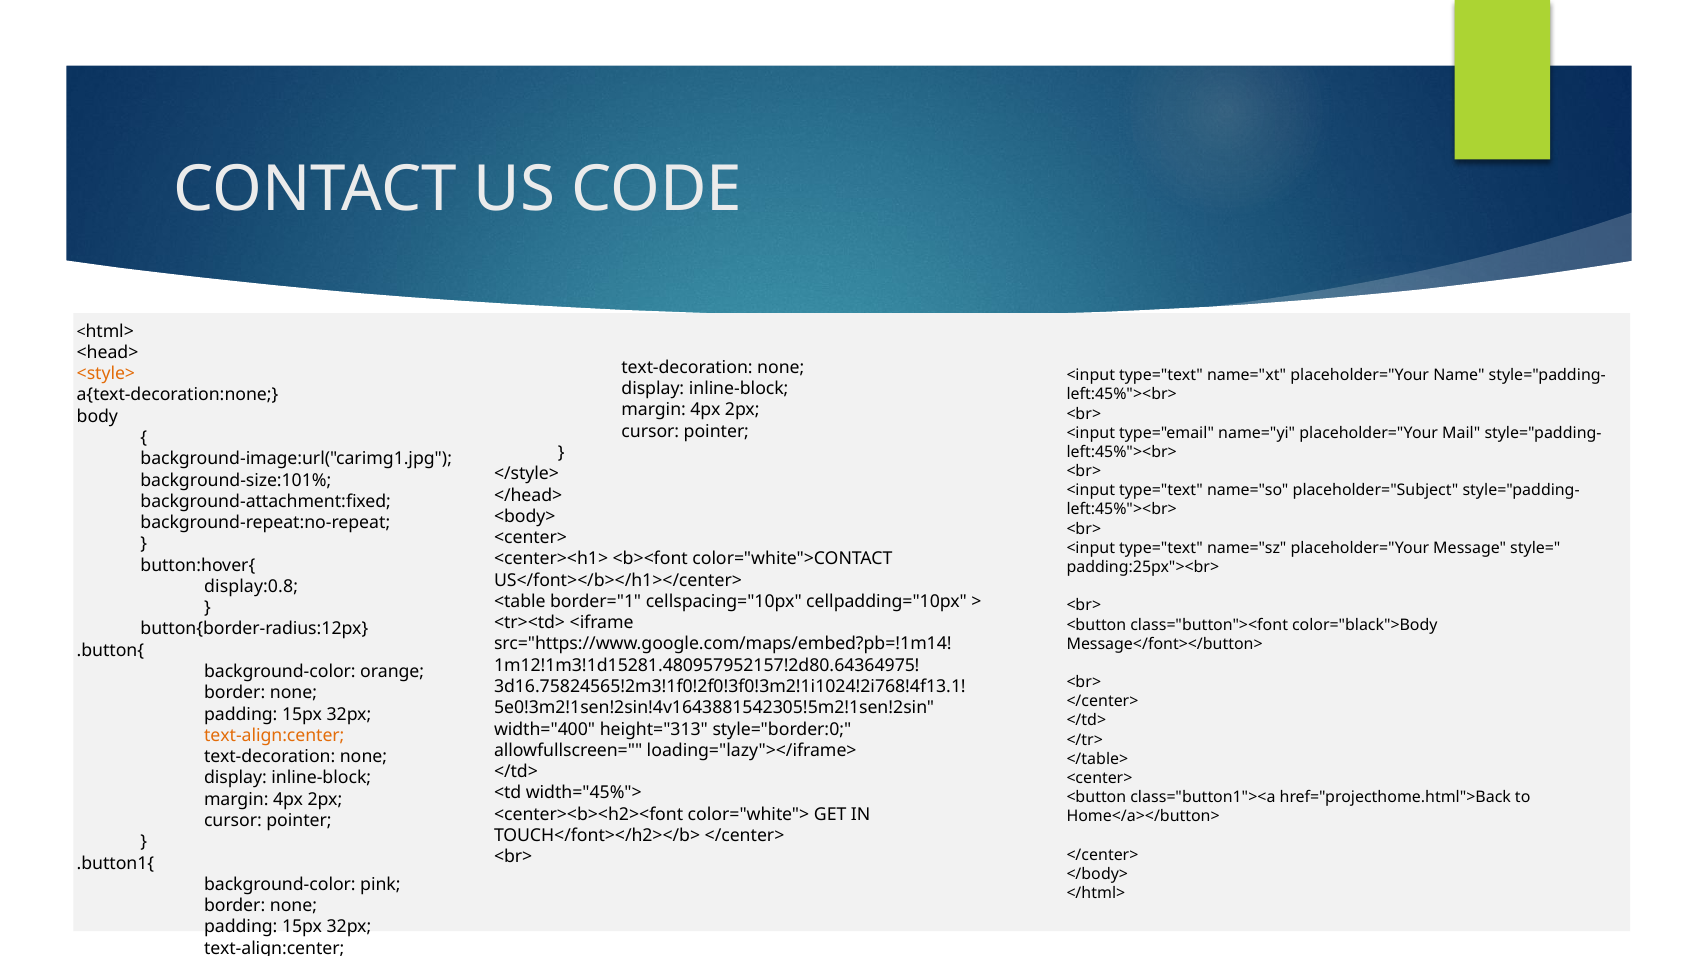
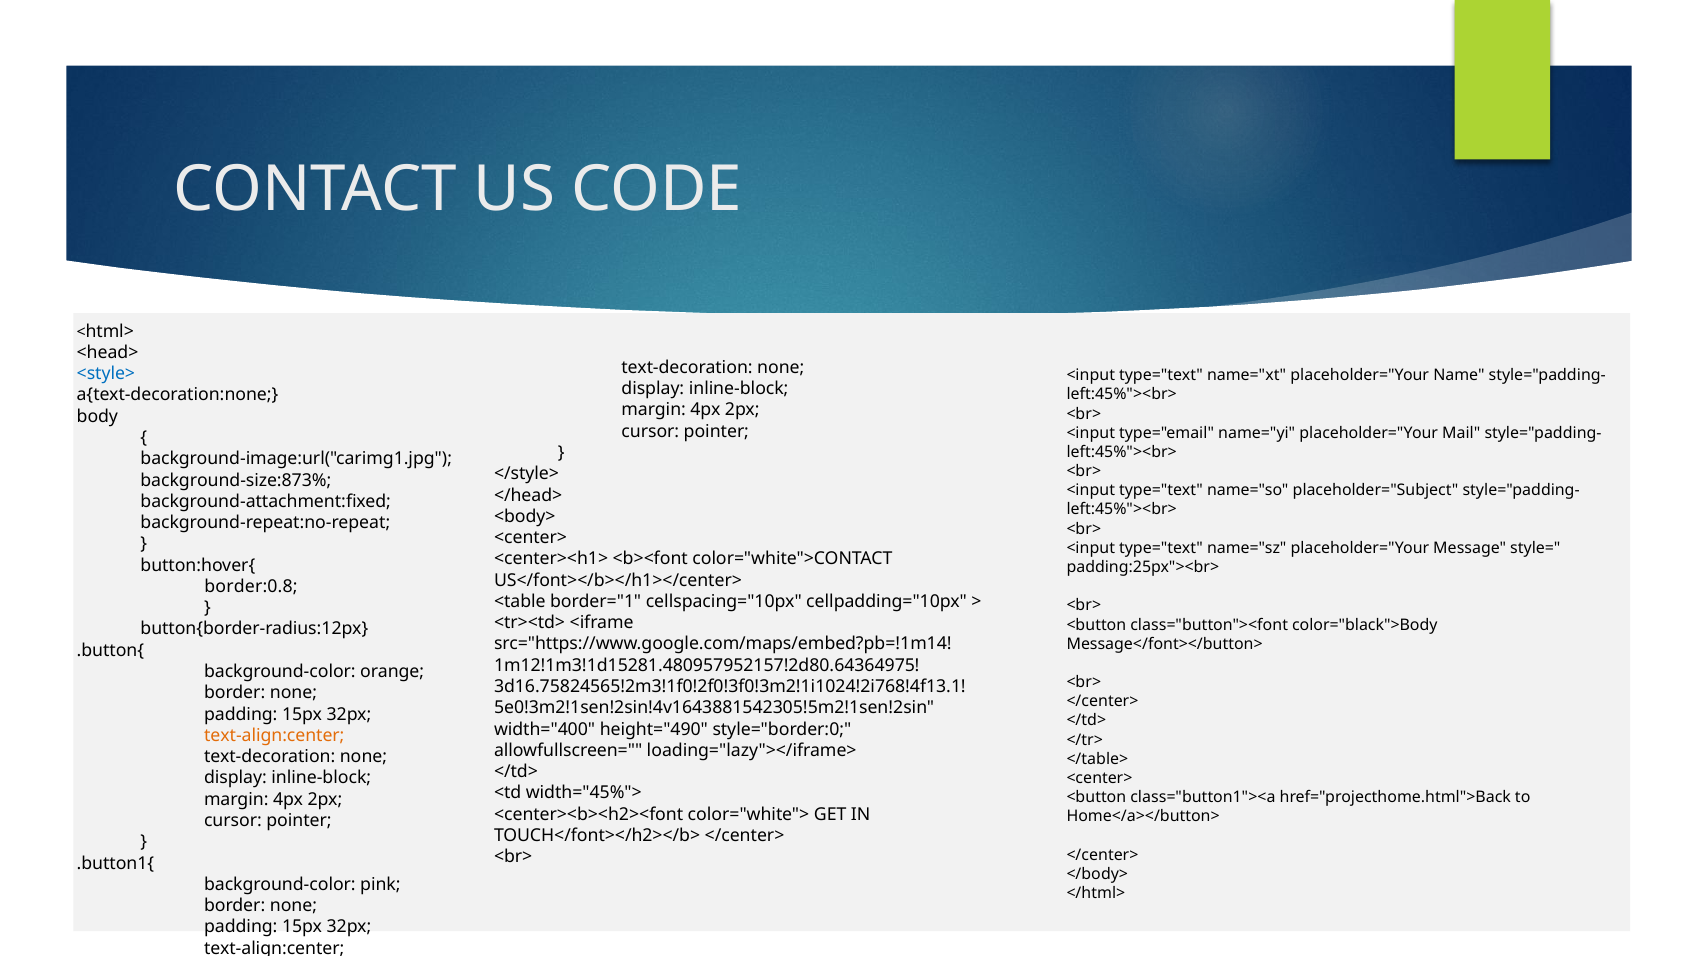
<style> colour: orange -> blue
background-size:101%: background-size:101% -> background-size:873%
display:0.8: display:0.8 -> border:0.8
height="313: height="313 -> height="490
